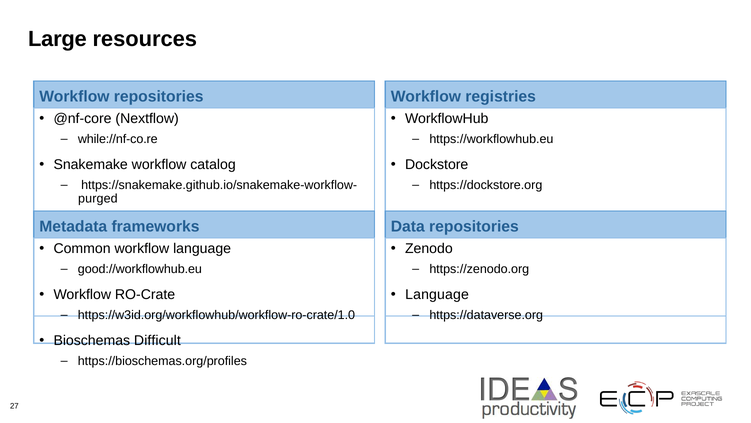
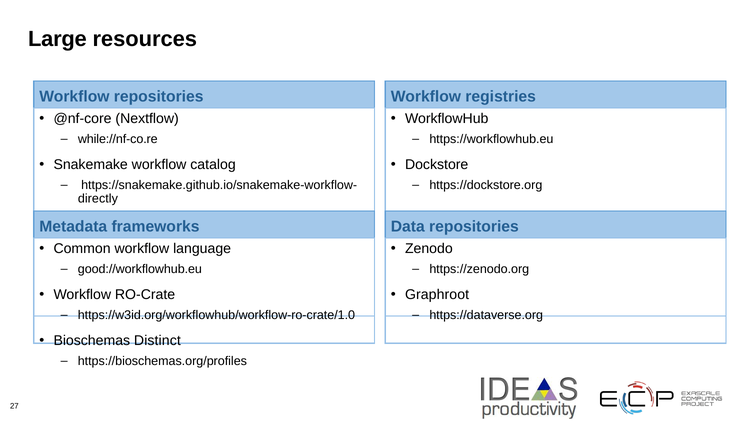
purged: purged -> directly
Language at (437, 294): Language -> Graphroot
Difficult: Difficult -> Distinct
